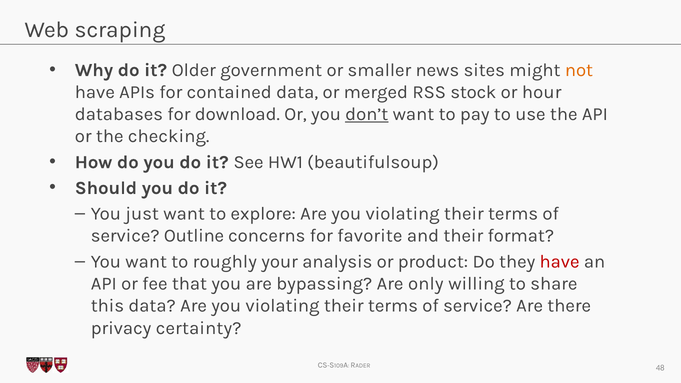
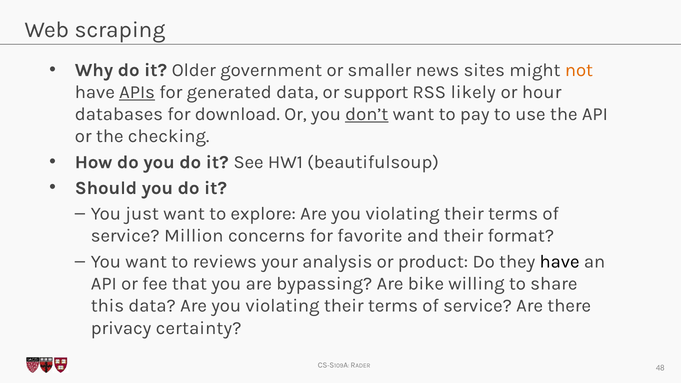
APIs underline: none -> present
contained: contained -> generated
merged: merged -> support
stock: stock -> likely
Outline: Outline -> Million
roughly: roughly -> reviews
have at (560, 262) colour: red -> black
only: only -> bike
